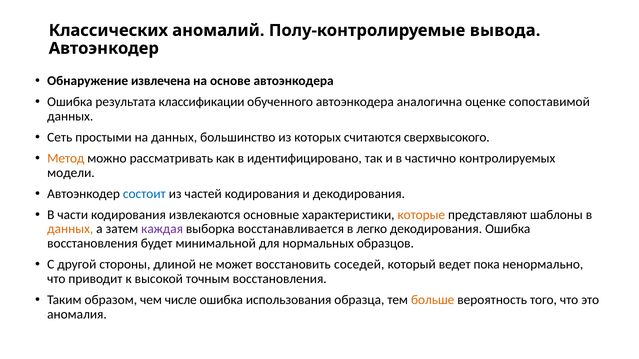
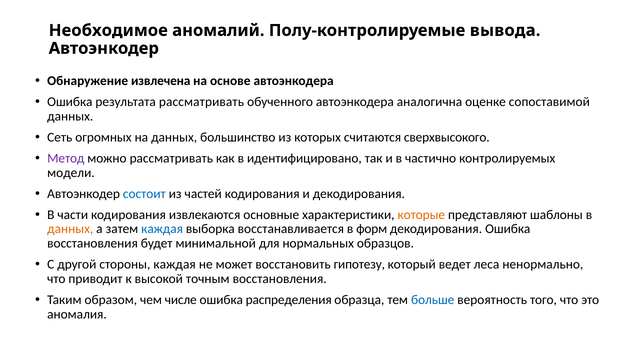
Классических: Классических -> Необходимое
результата классификации: классификации -> рассматривать
простыми: простыми -> огромных
Метод colour: orange -> purple
каждая at (162, 229) colour: purple -> blue
легко: легко -> форм
стороны длиной: длиной -> каждая
соседей: соседей -> гипотезу
пока: пока -> леса
использования: использования -> распределения
больше colour: orange -> blue
